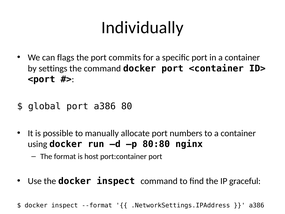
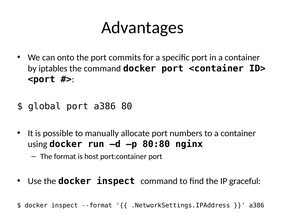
Individually: Individually -> Advantages
flags: flags -> onto
settings: settings -> iptables
